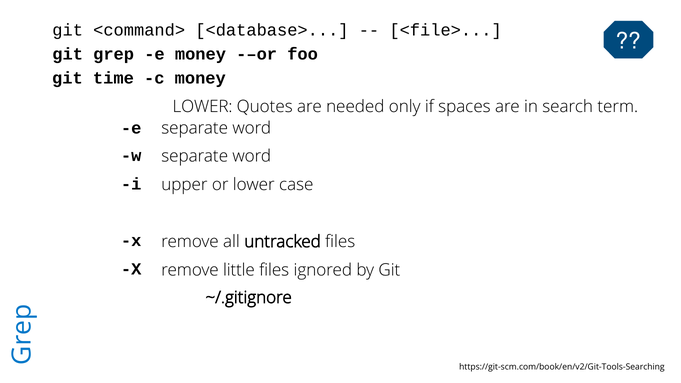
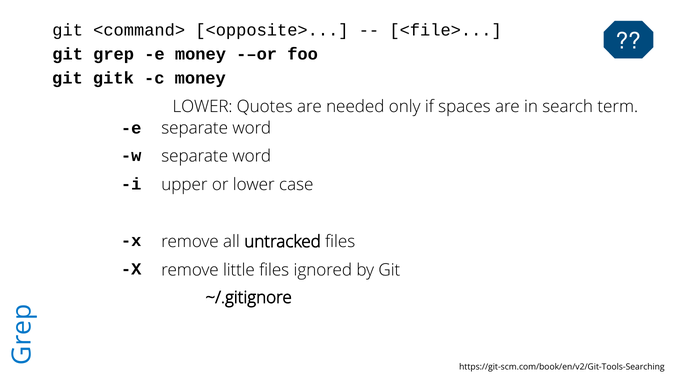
<database>: <database> -> <opposite>
time: time -> gitk
